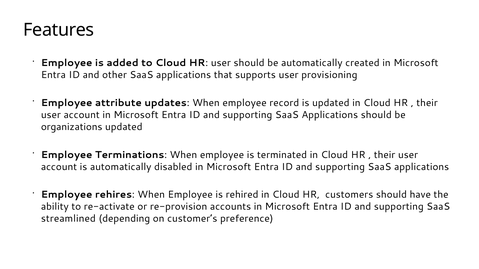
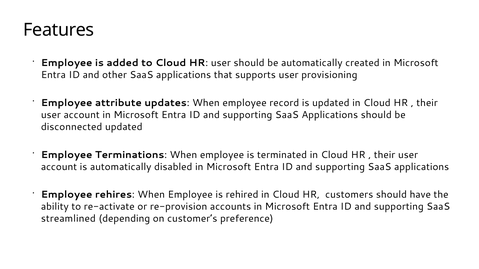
organizations: organizations -> disconnected
